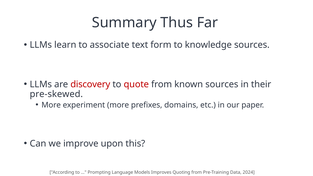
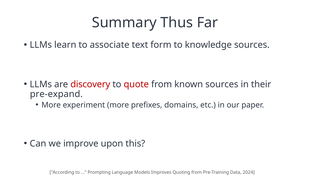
pre-skewed: pre-skewed -> pre-expand
